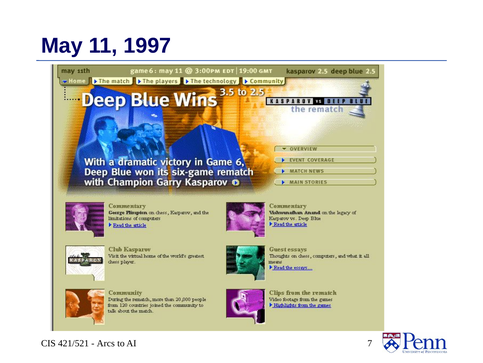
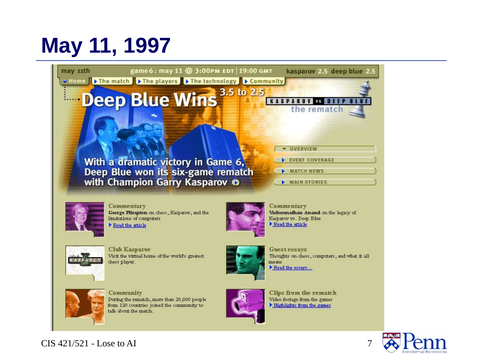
Arcs: Arcs -> Lose
